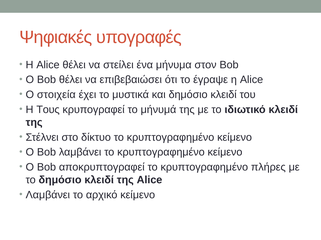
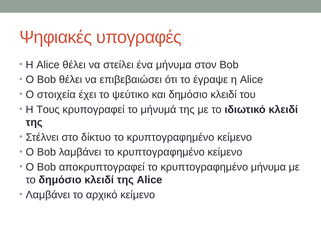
μυστικά: μυστικά -> ψεύτικο
κρυπτογραφημένο πλήρες: πλήρες -> μήνυμα
